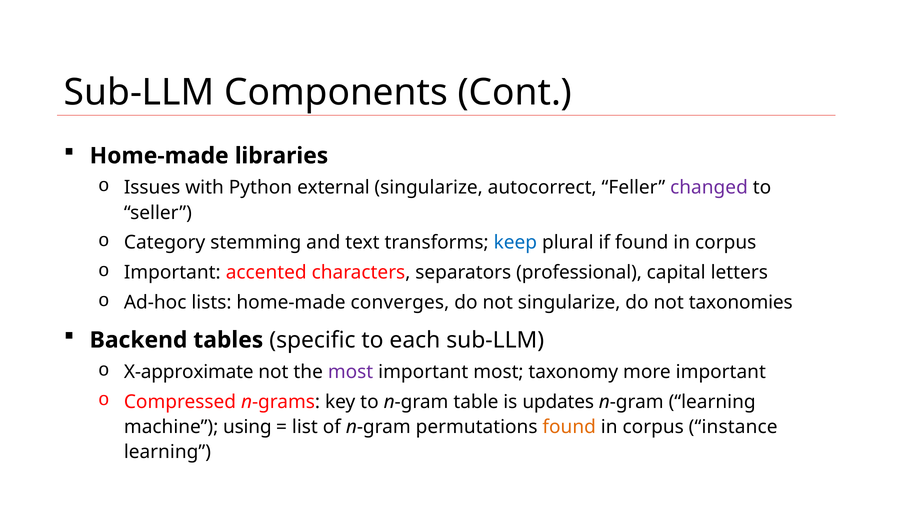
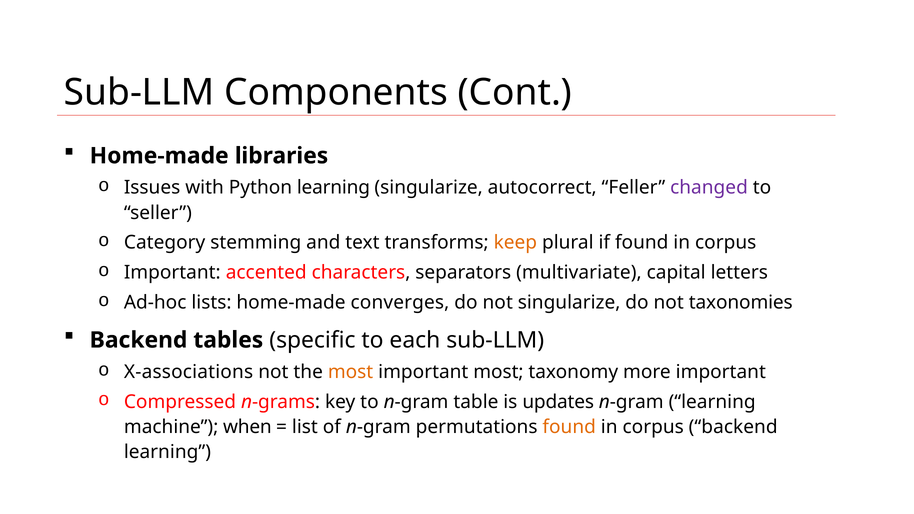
Python external: external -> learning
keep colour: blue -> orange
professional: professional -> multivariate
X-approximate: X-approximate -> X-associations
most at (351, 372) colour: purple -> orange
using: using -> when
corpus instance: instance -> backend
